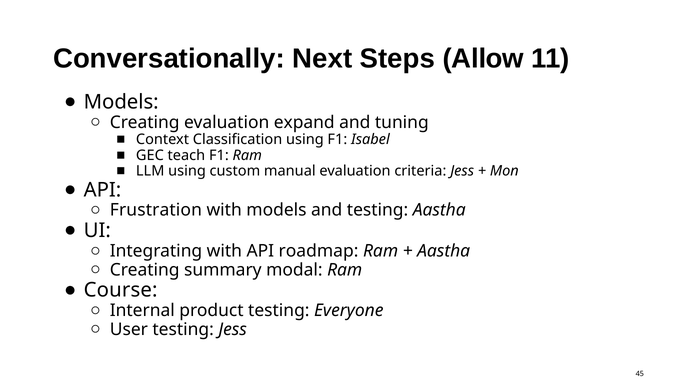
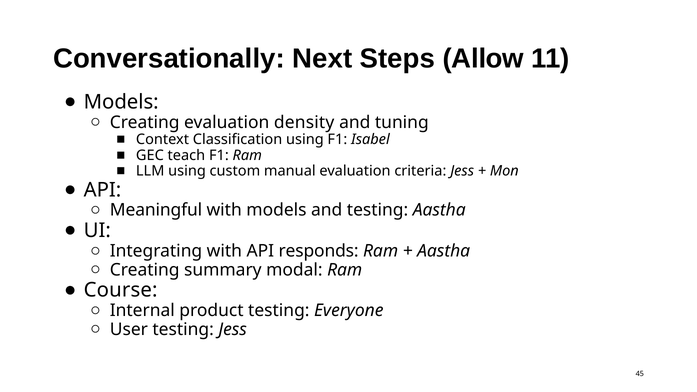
expand: expand -> density
Frustration: Frustration -> Meaningful
roadmap: roadmap -> responds
